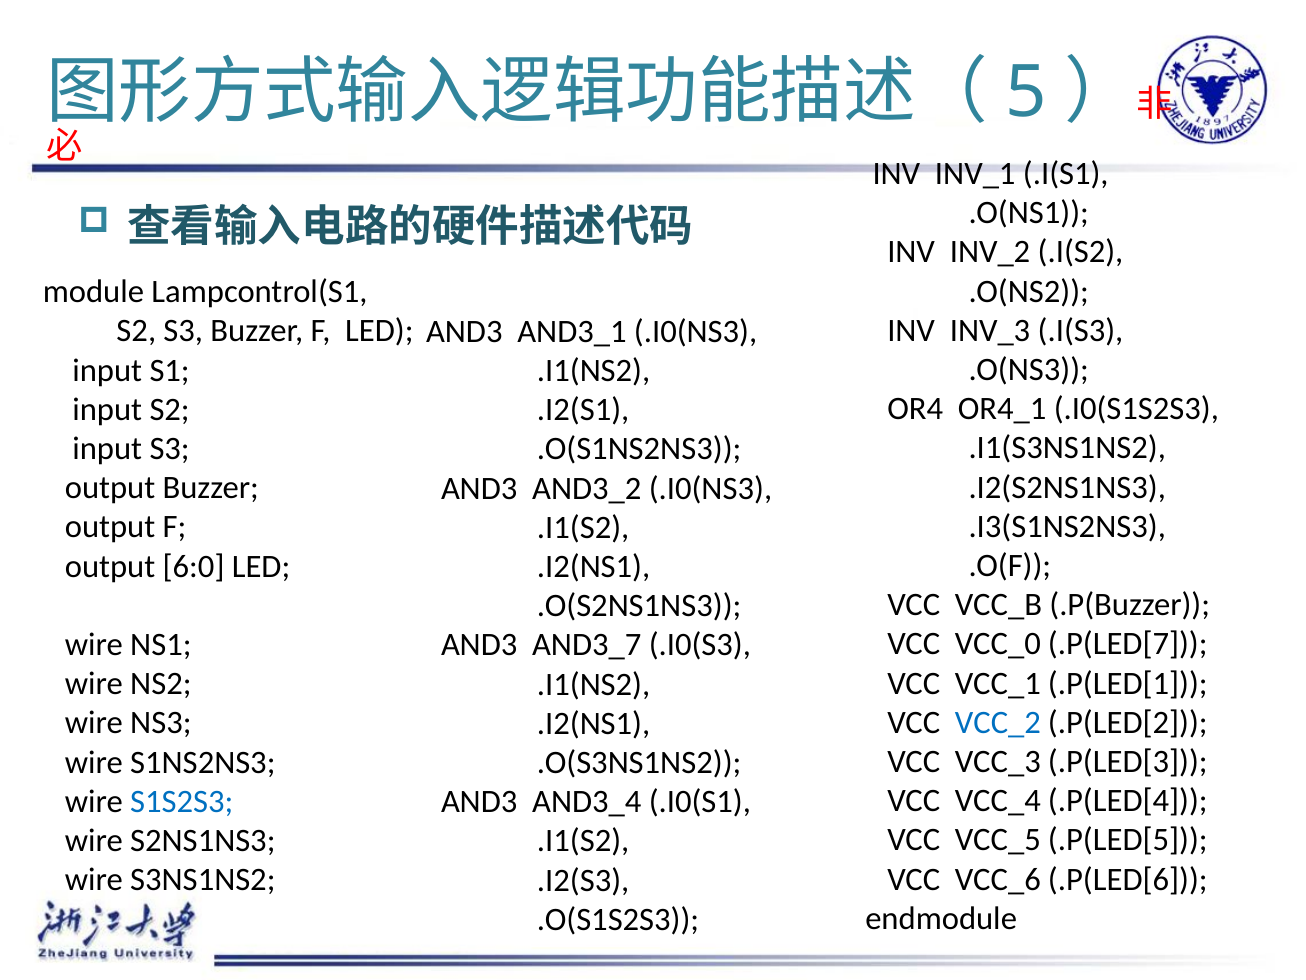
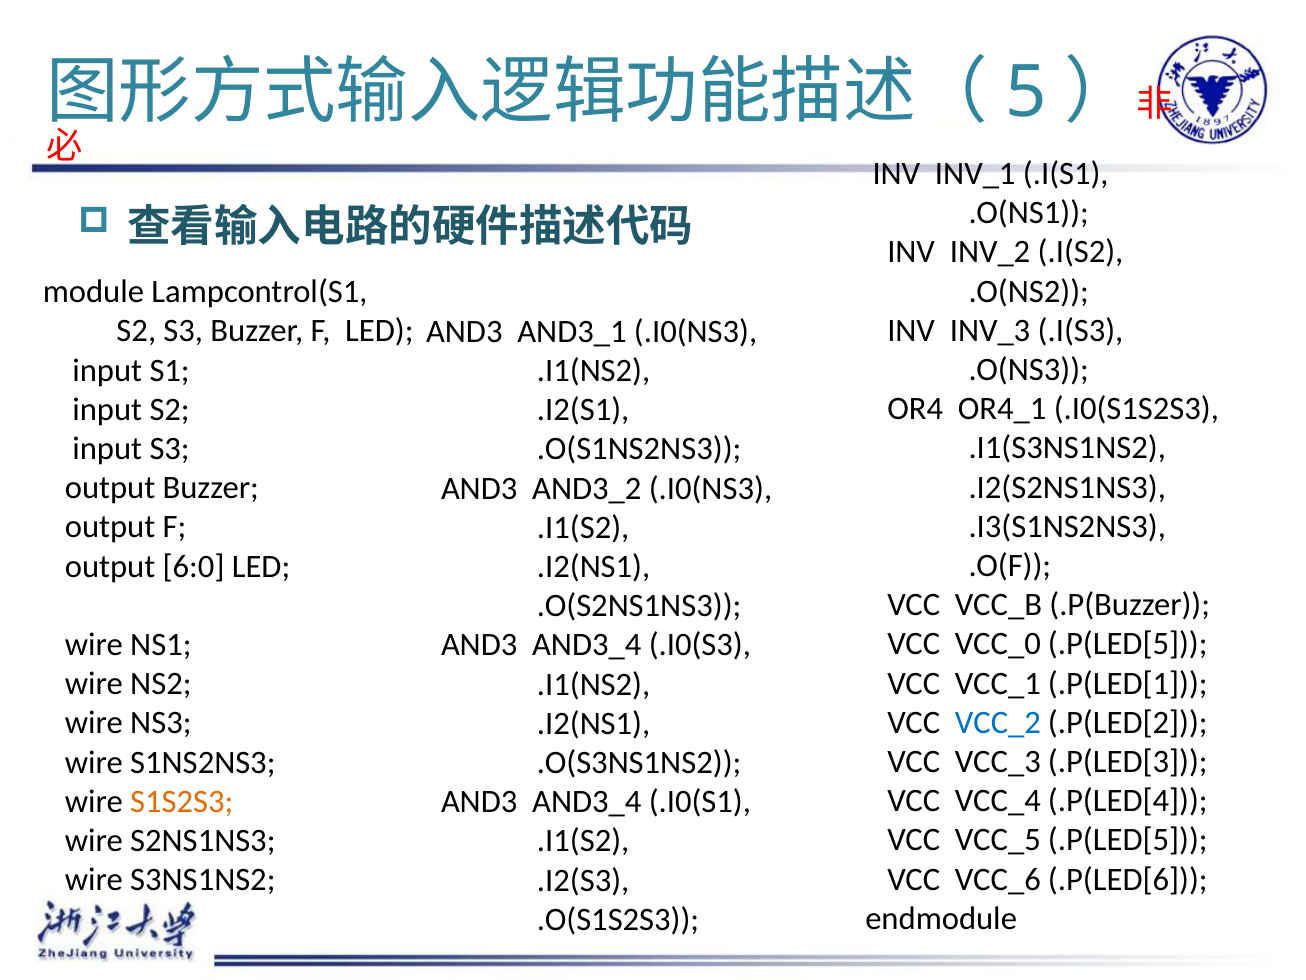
VCC_0 .P(LED[7: .P(LED[7 -> .P(LED[5
AND3_7 at (587, 645): AND3_7 -> AND3_4
S1S2S3 colour: blue -> orange
